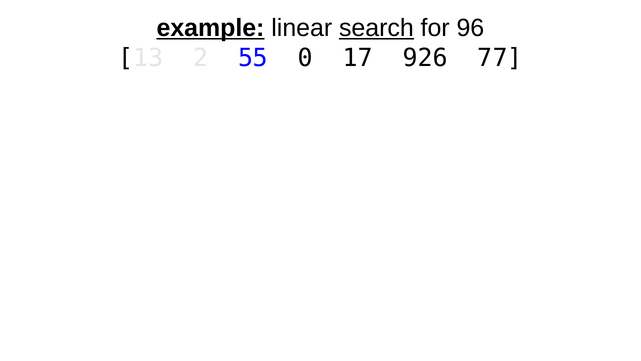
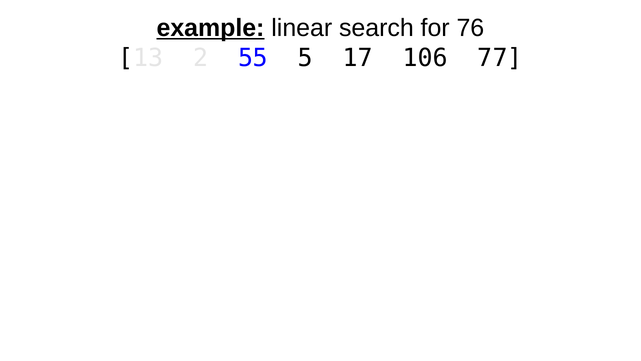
search underline: present -> none
96: 96 -> 76
0: 0 -> 5
926: 926 -> 106
